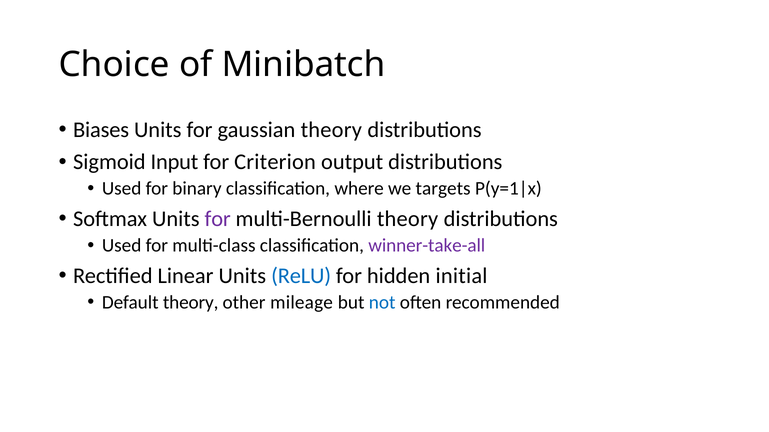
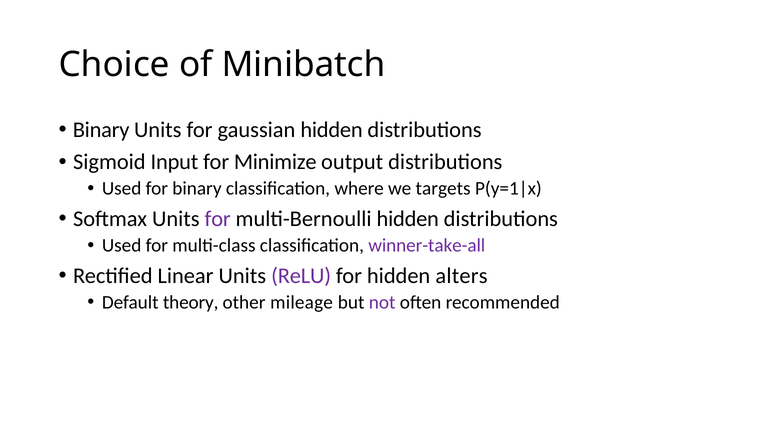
Biases at (101, 130): Biases -> Binary
gaussian theory: theory -> hidden
Criterion: Criterion -> Minimize
multi-Bernoulli theory: theory -> hidden
ReLU colour: blue -> purple
initial: initial -> alters
not colour: blue -> purple
